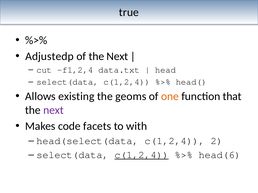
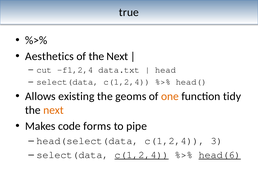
Adjustedp: Adjustedp -> Aesthetics
that: that -> tidy
next at (54, 110) colour: purple -> orange
facets: facets -> forms
with: with -> pipe
2: 2 -> 3
head(6 underline: none -> present
